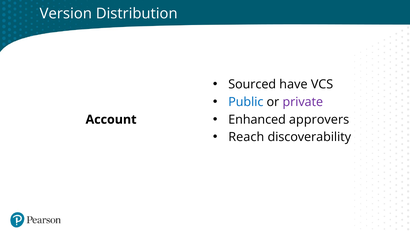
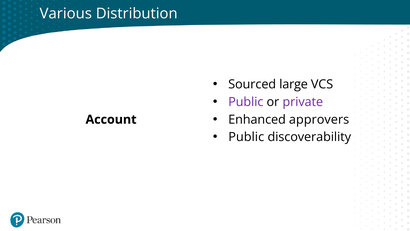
Version: Version -> Various
have: have -> large
Public at (246, 102) colour: blue -> purple
Reach at (246, 137): Reach -> Public
